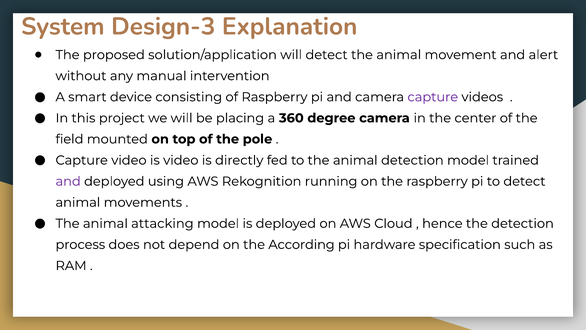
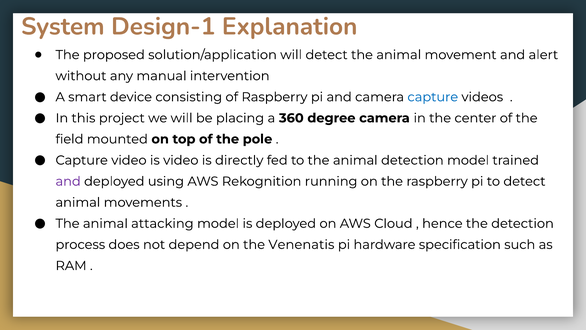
Design-3: Design-3 -> Design-1
capture at (433, 97) colour: purple -> blue
According: According -> Venenatis
